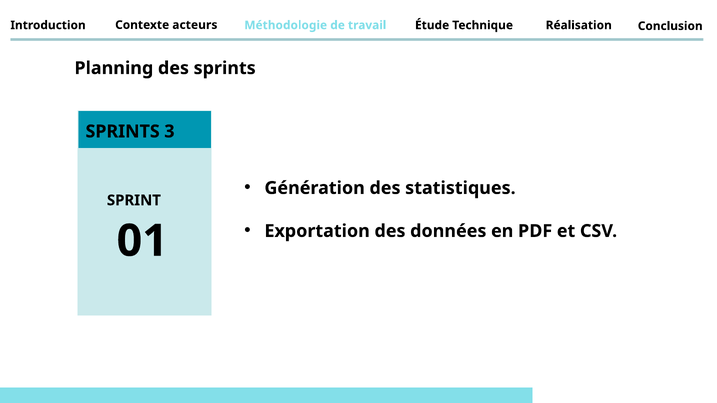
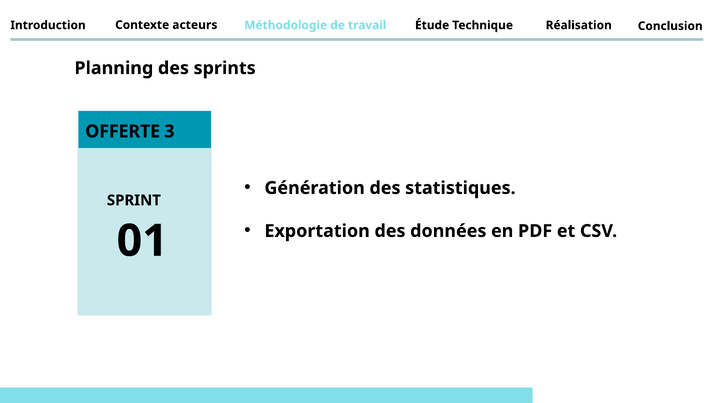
SPRINTS at (123, 132): SPRINTS -> OFFERTE
